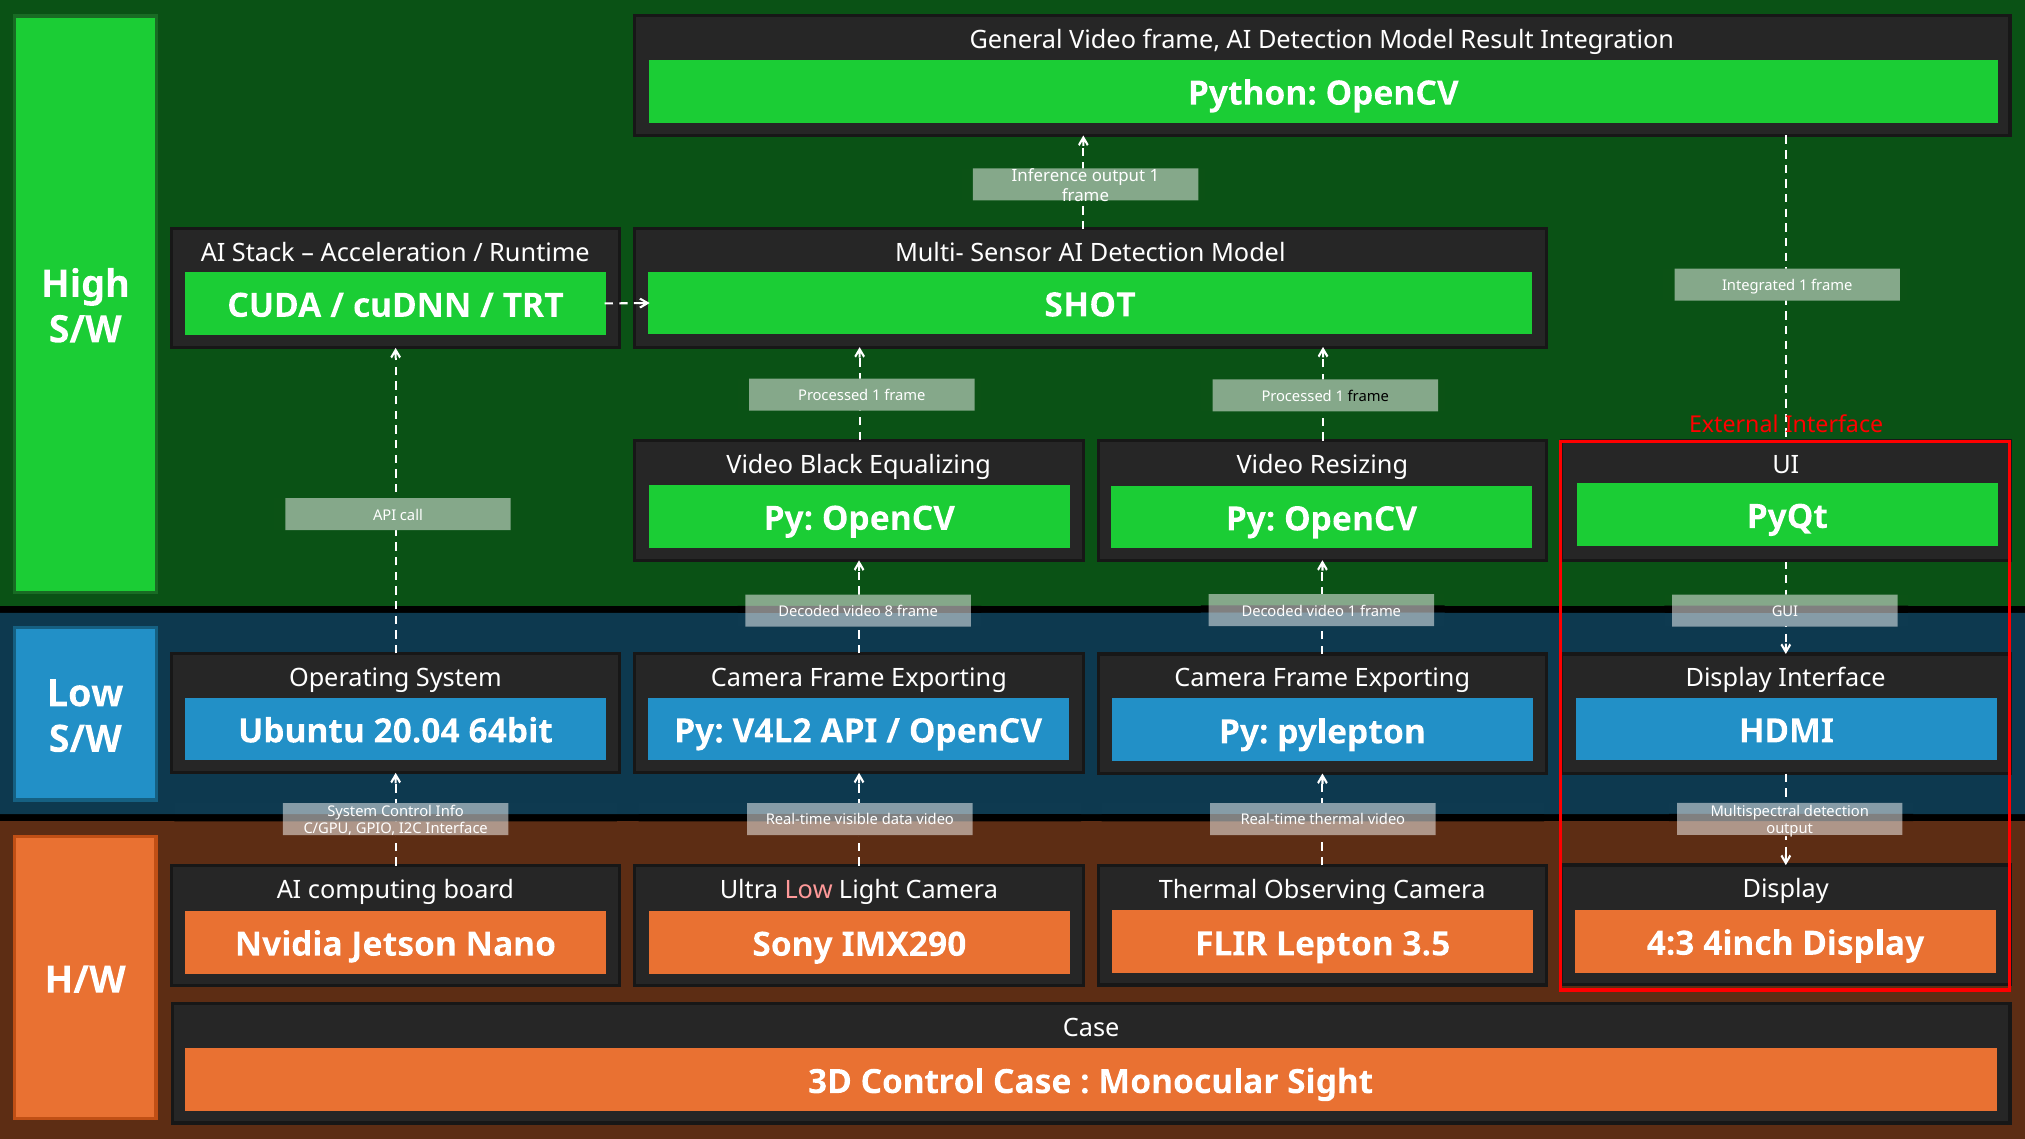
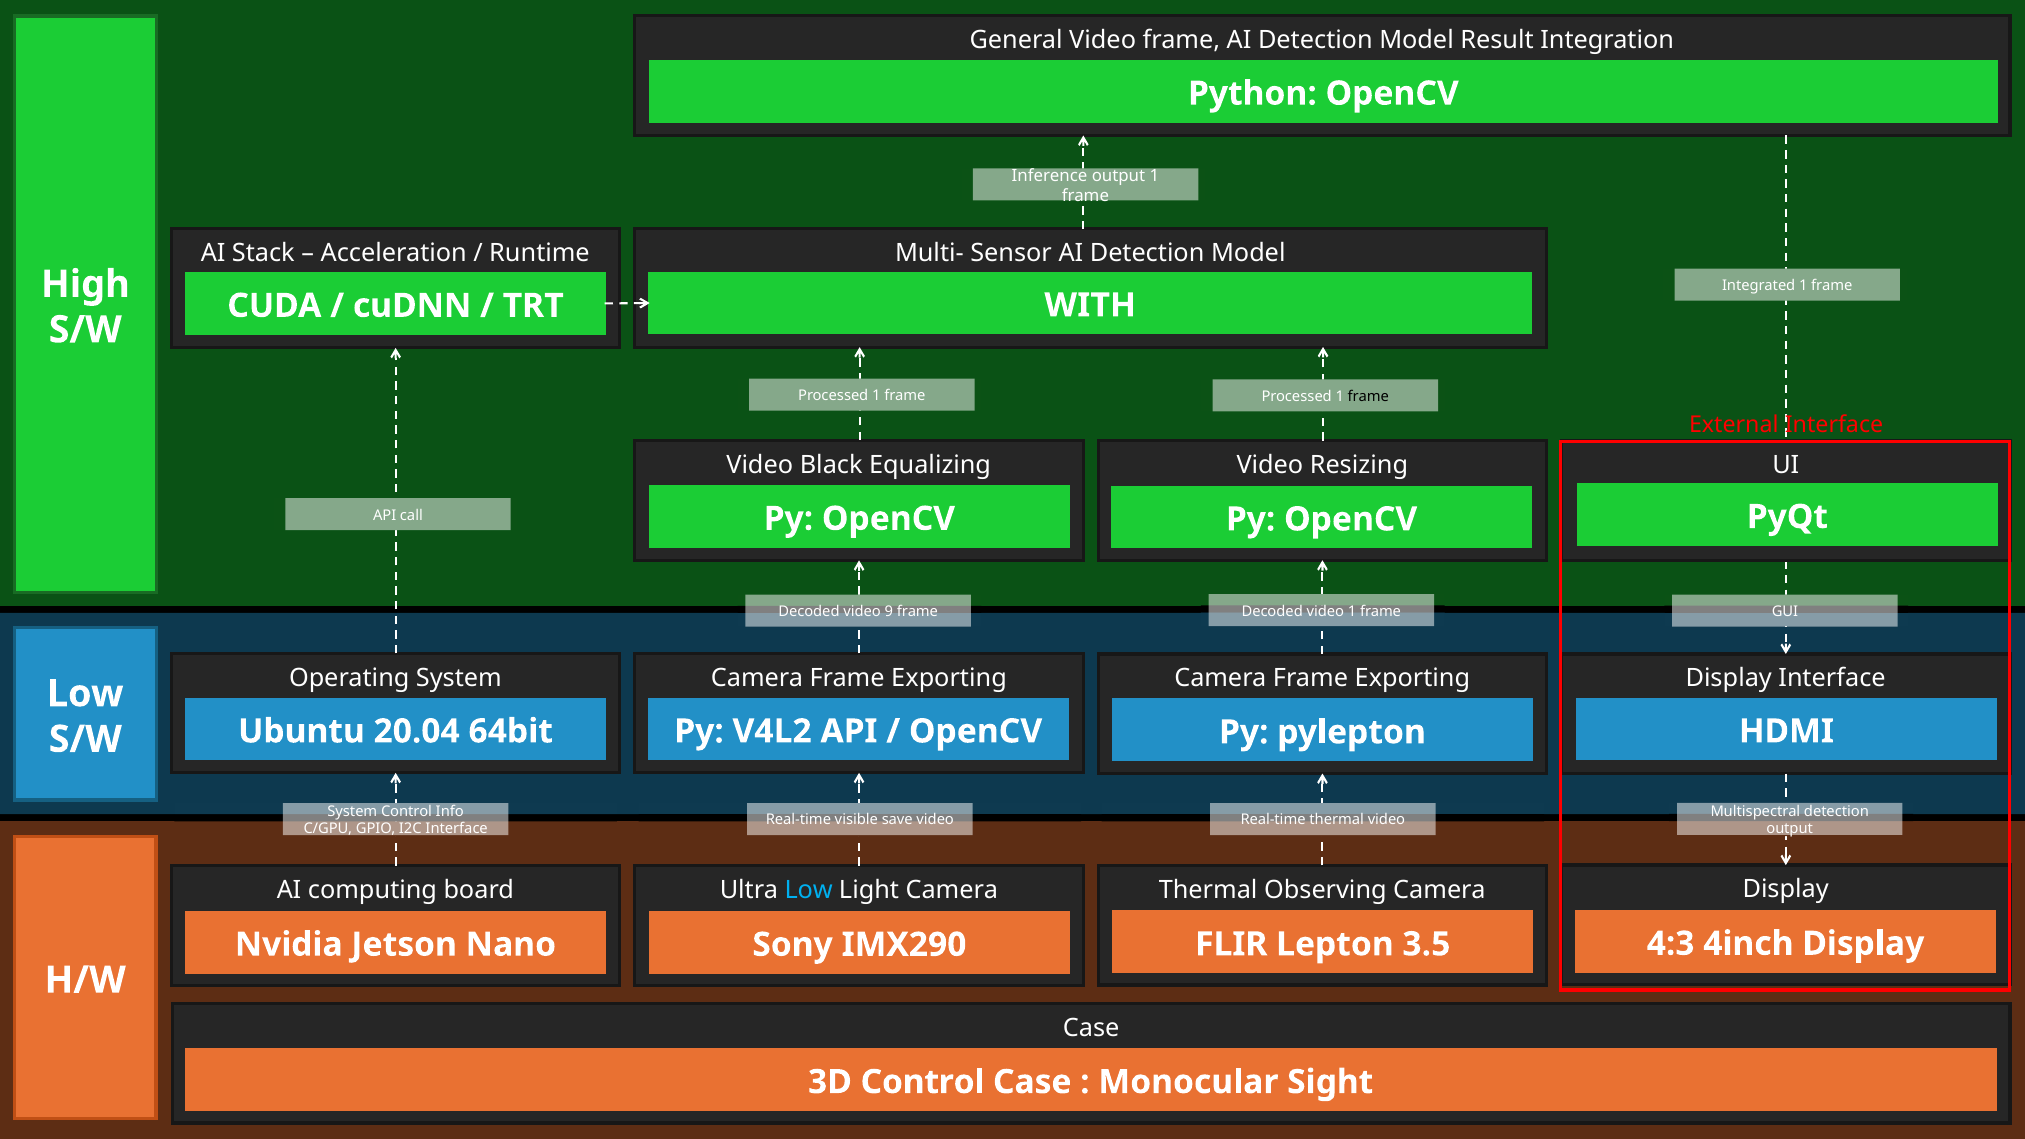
SHOT: SHOT -> WITH
8: 8 -> 9
data: data -> save
Low at (809, 890) colour: pink -> light blue
